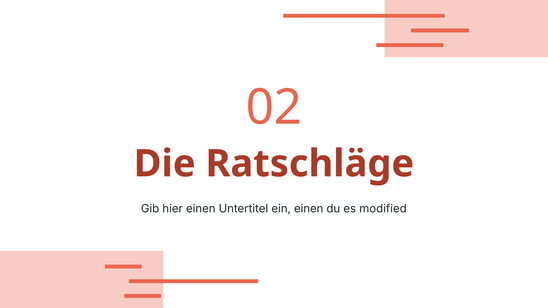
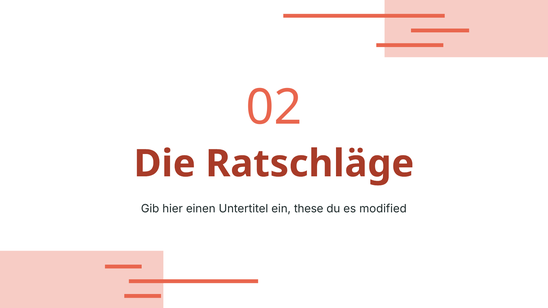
ein einen: einen -> these
